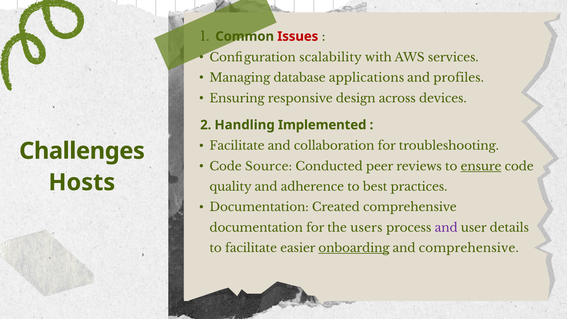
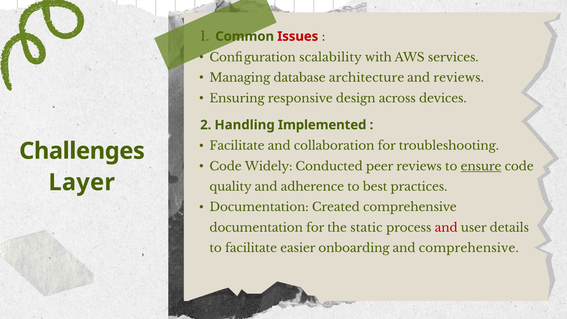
applications: applications -> architecture
and profiles: profiles -> reviews
Source: Source -> Widely
Hosts: Hosts -> Layer
users: users -> static
and at (446, 228) colour: purple -> red
onboarding underline: present -> none
